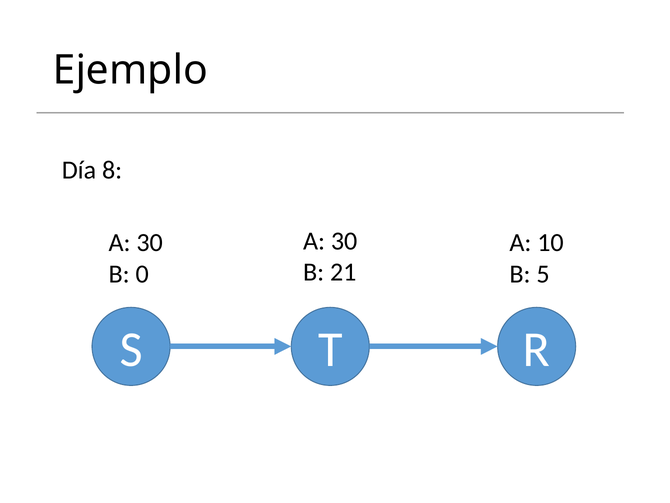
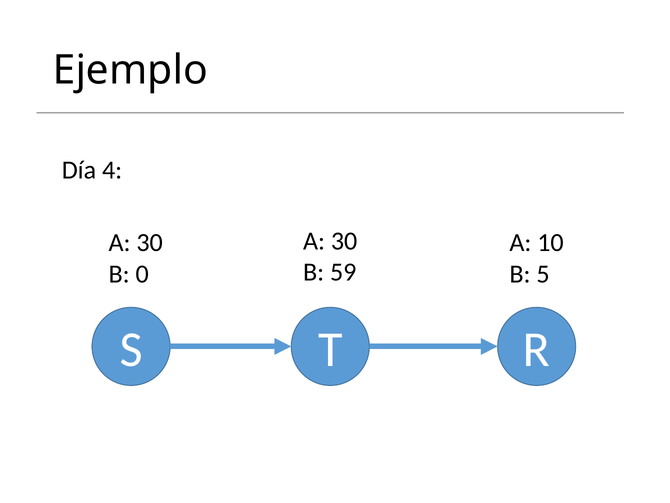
8: 8 -> 4
21: 21 -> 59
